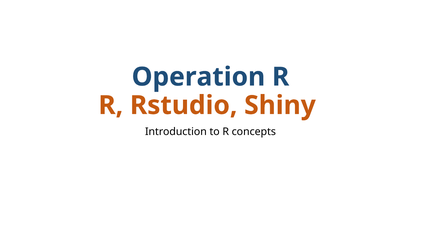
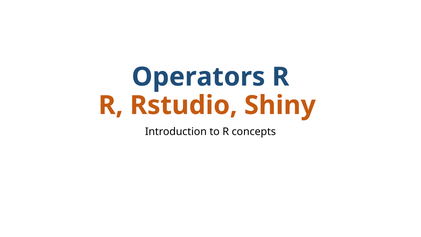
Operation: Operation -> Operators
